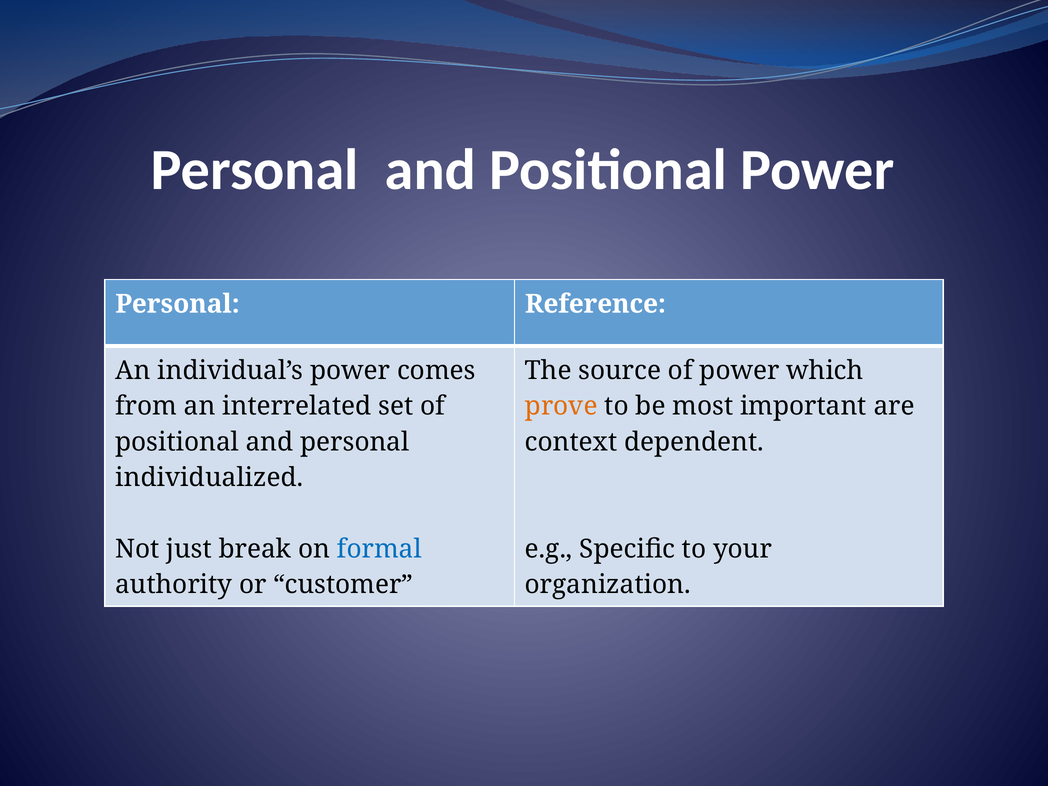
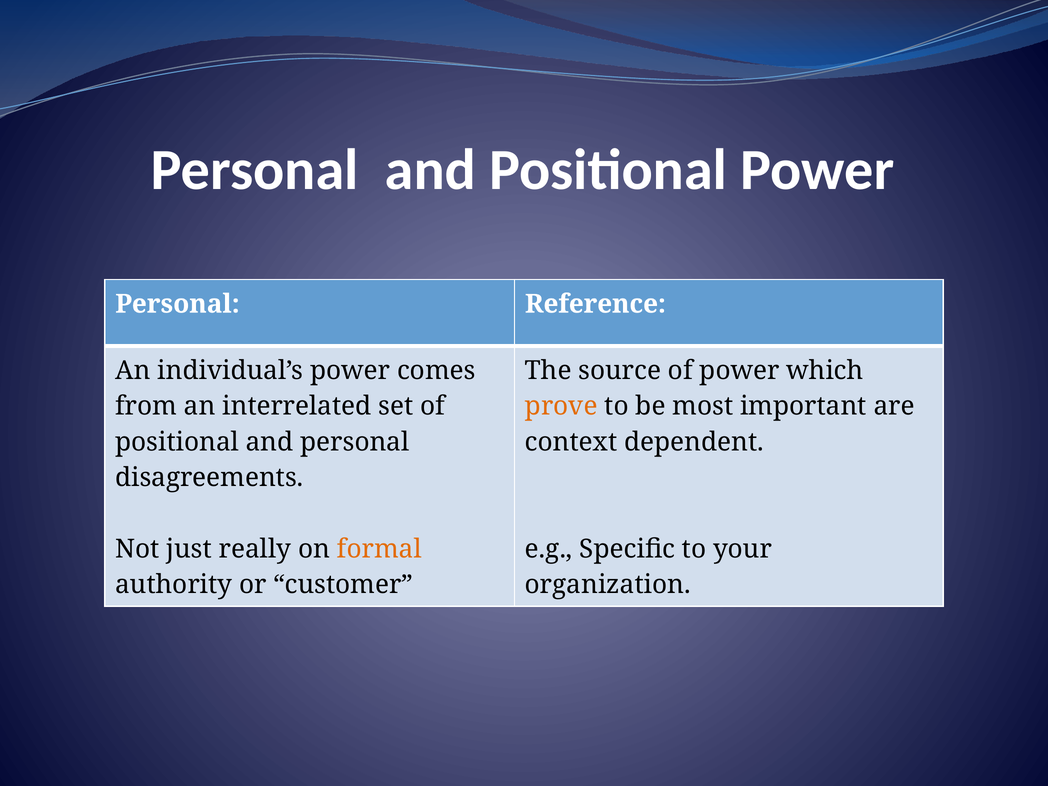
individualized: individualized -> disagreements
break: break -> really
formal colour: blue -> orange
